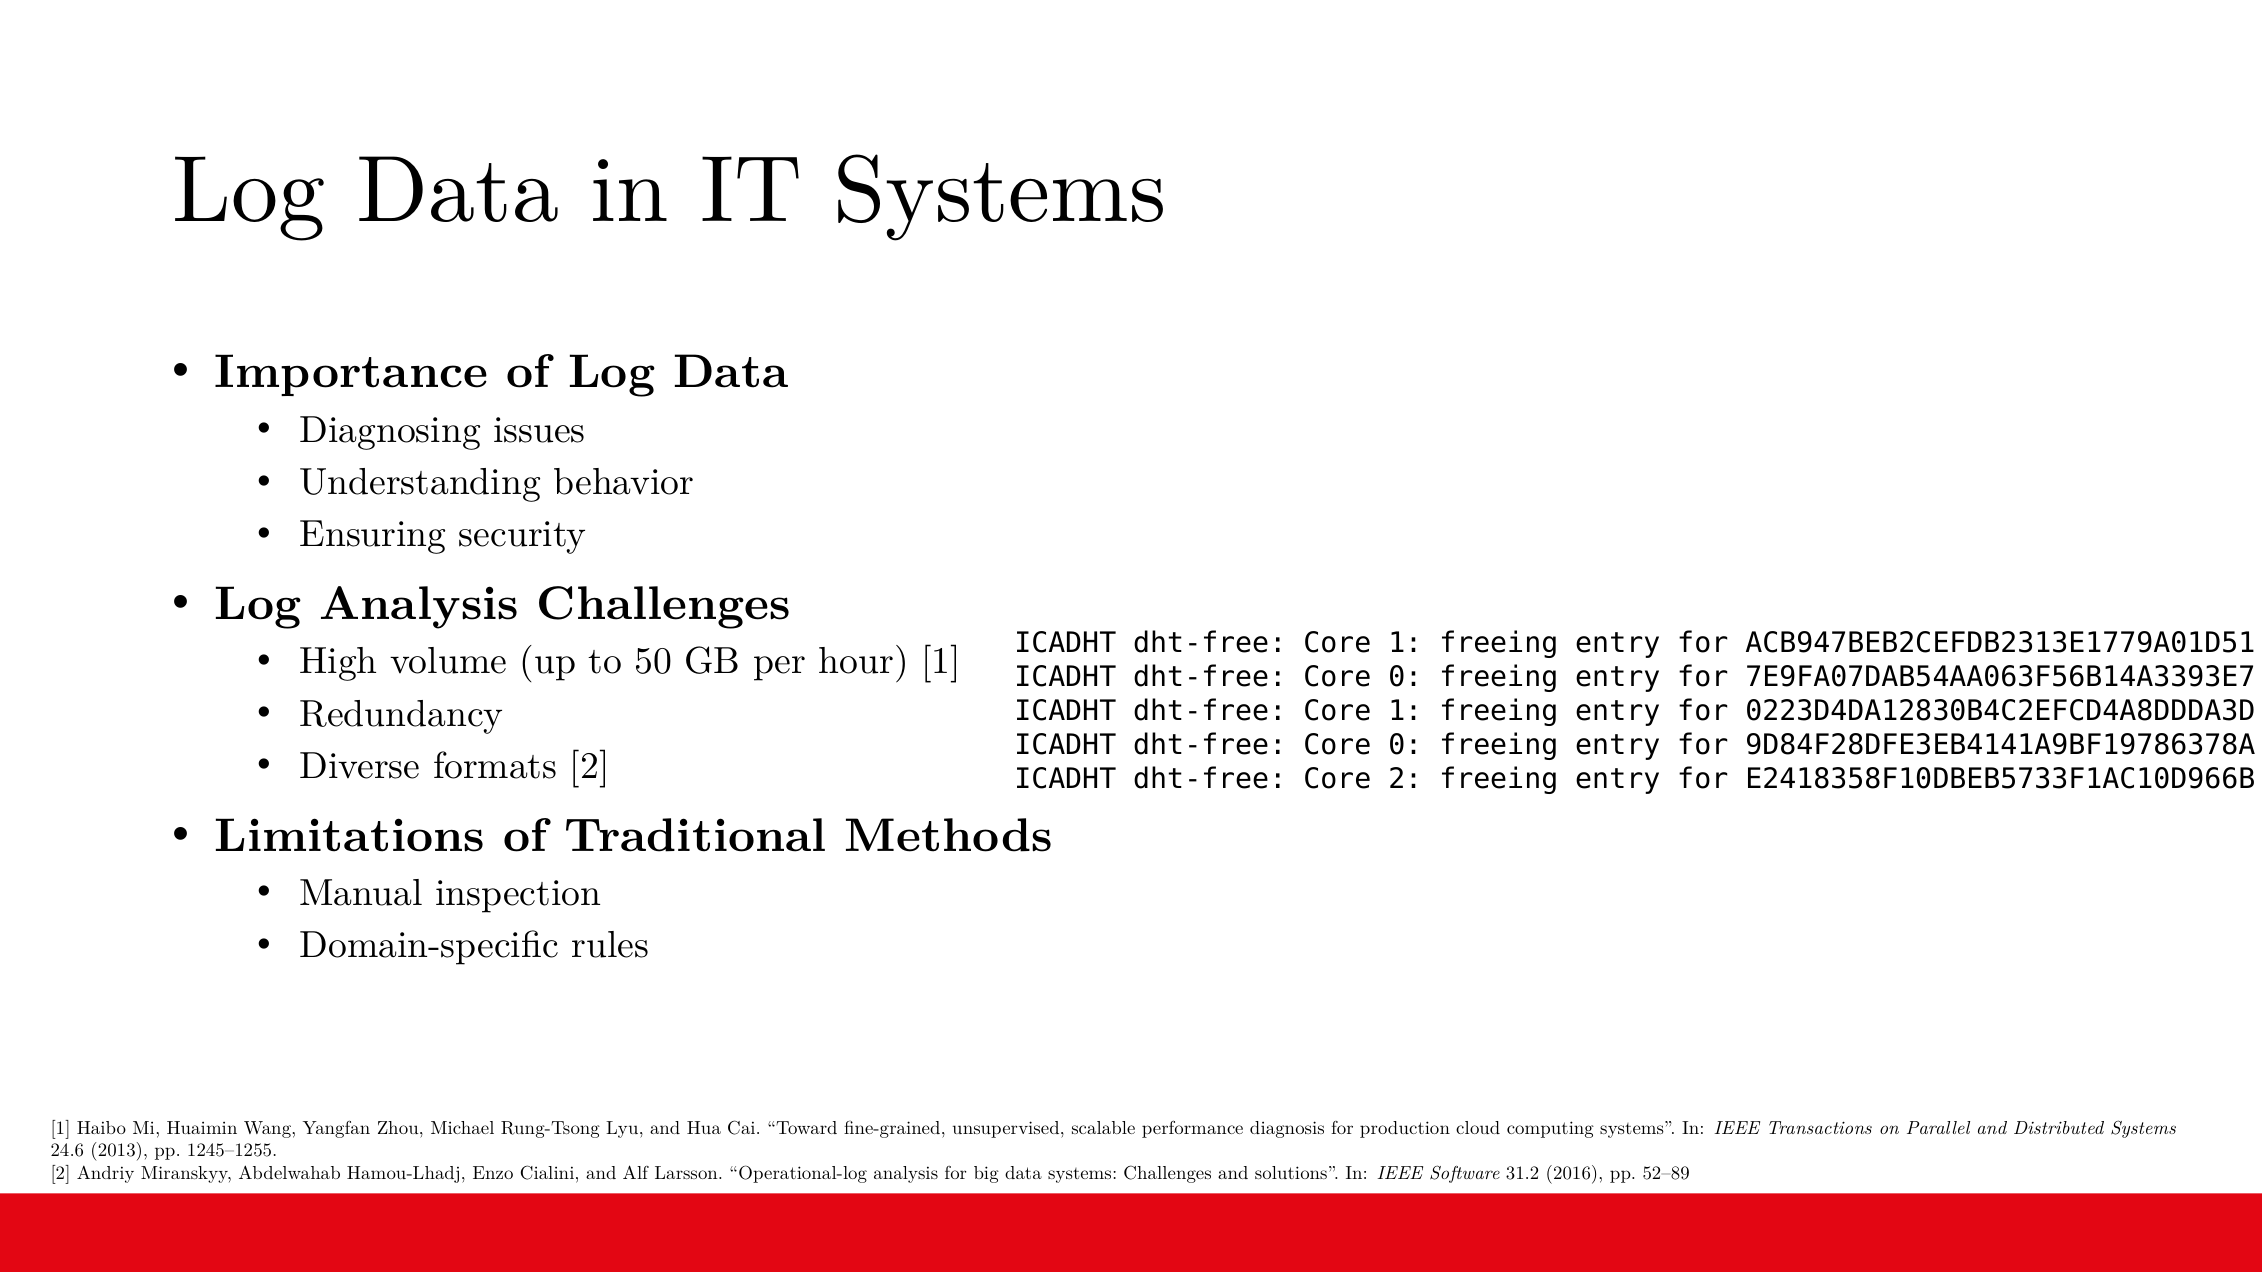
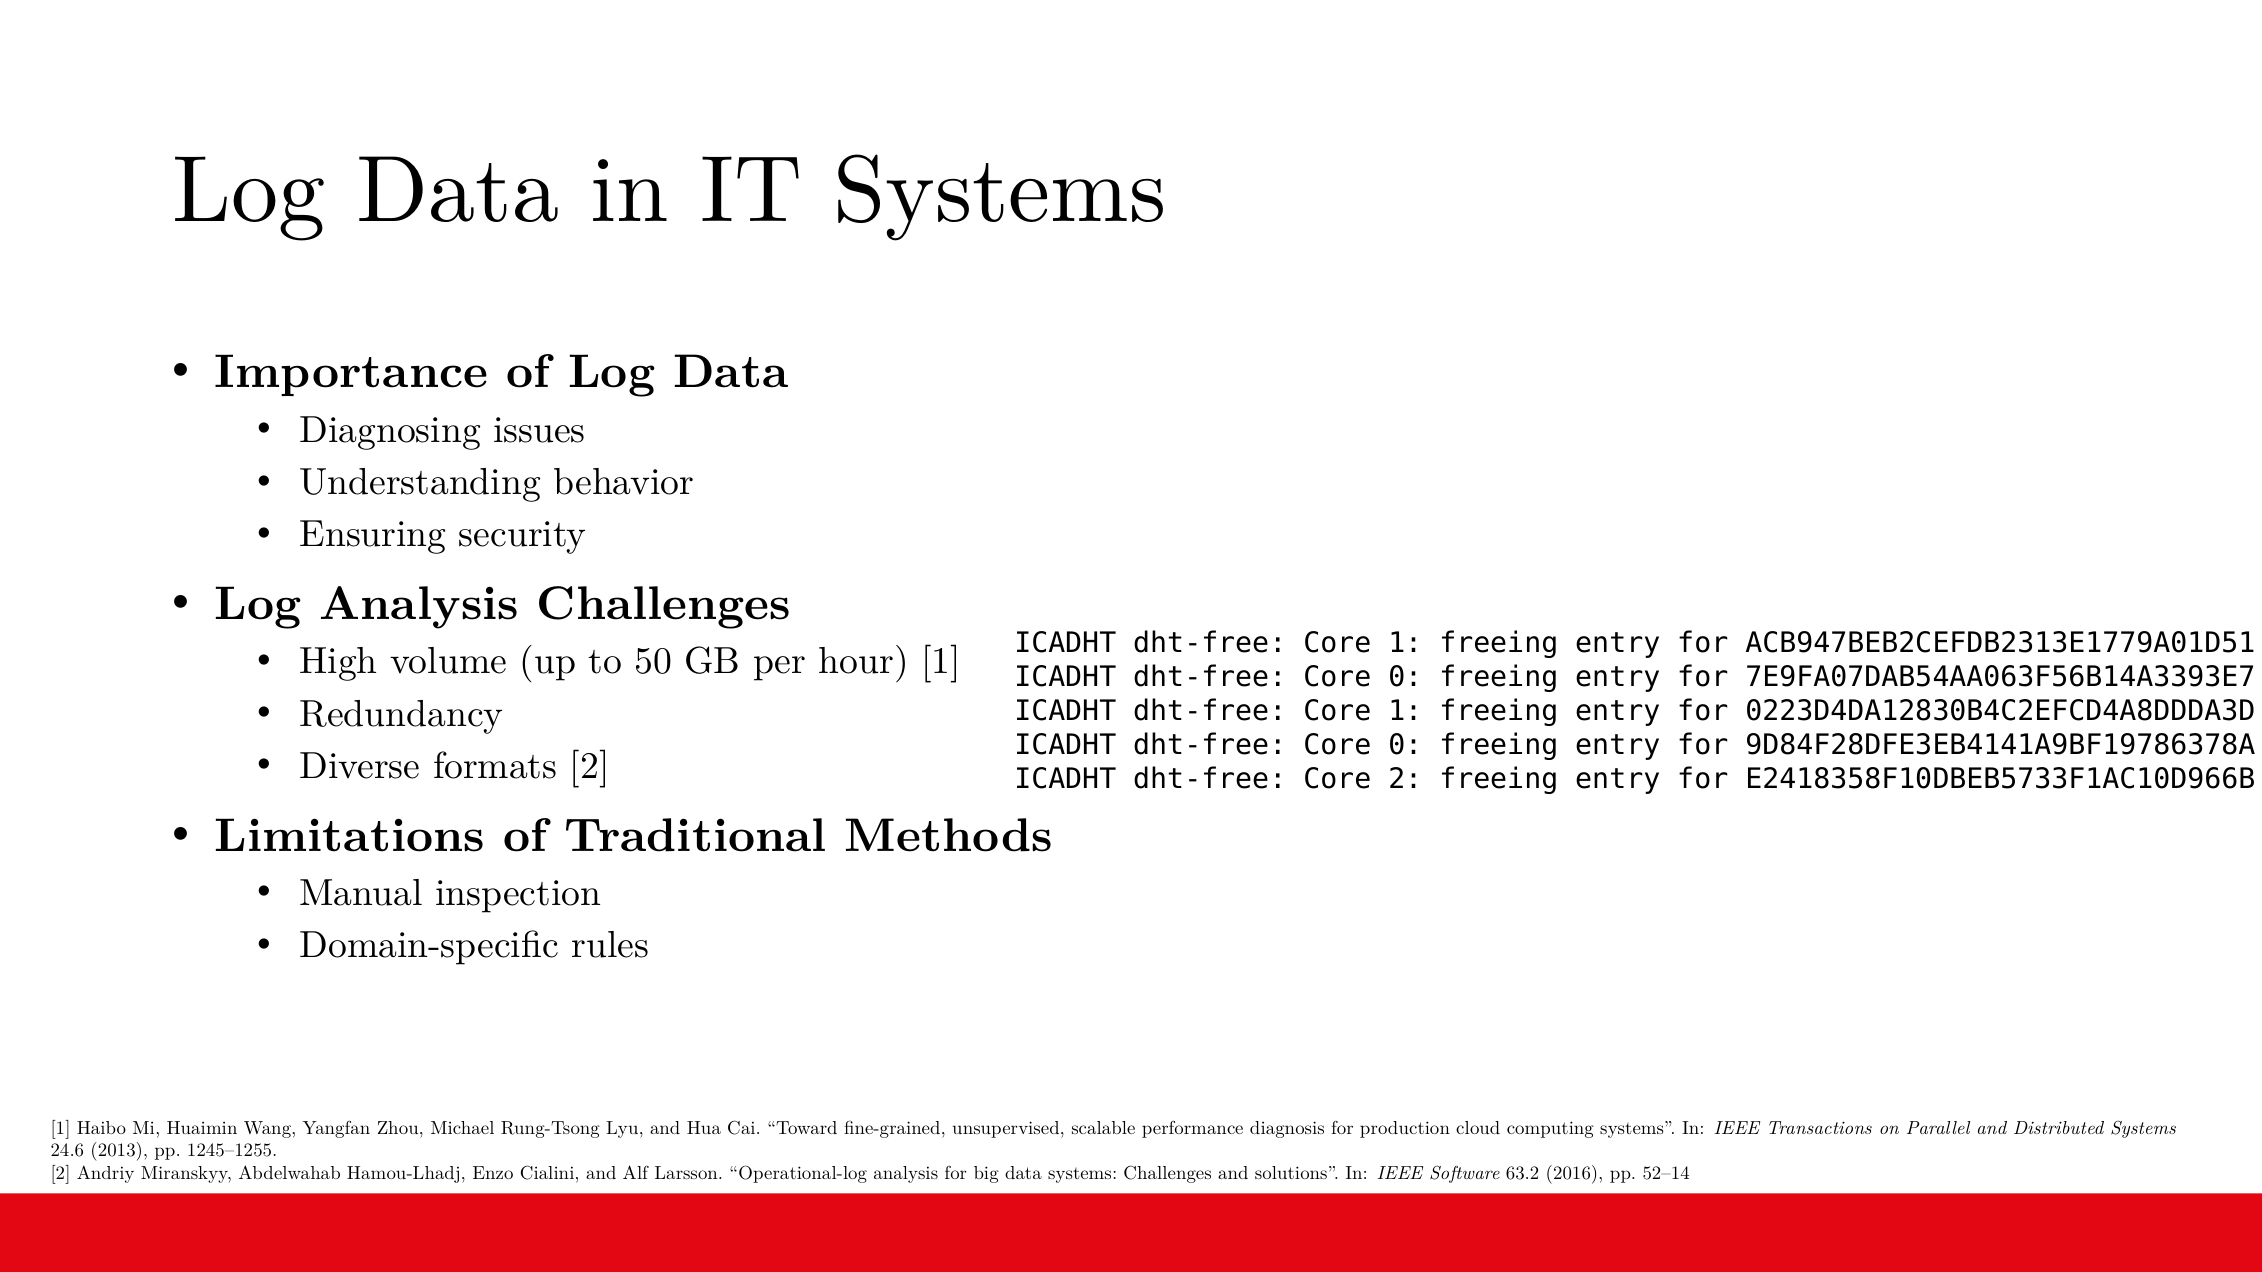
31.2: 31.2 -> 63.2
52–89: 52–89 -> 52–14
